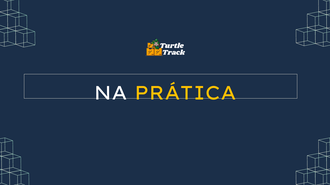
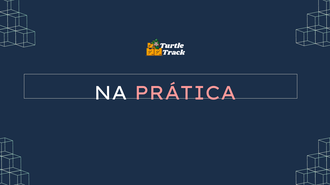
PRÁTICA colour: yellow -> pink
